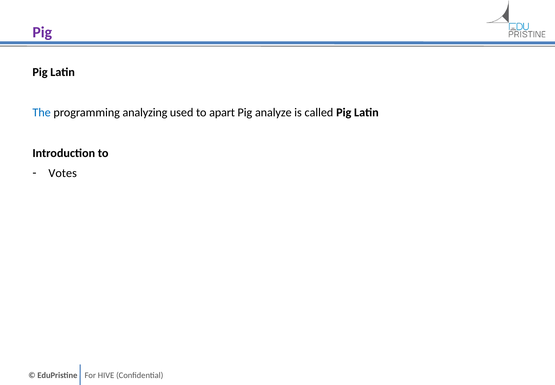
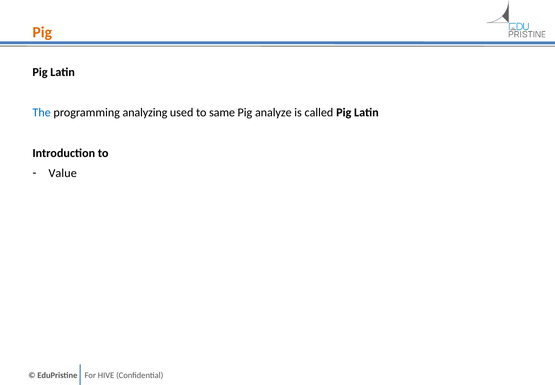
Pig at (42, 32) colour: purple -> orange
apart: apart -> same
Votes: Votes -> Value
